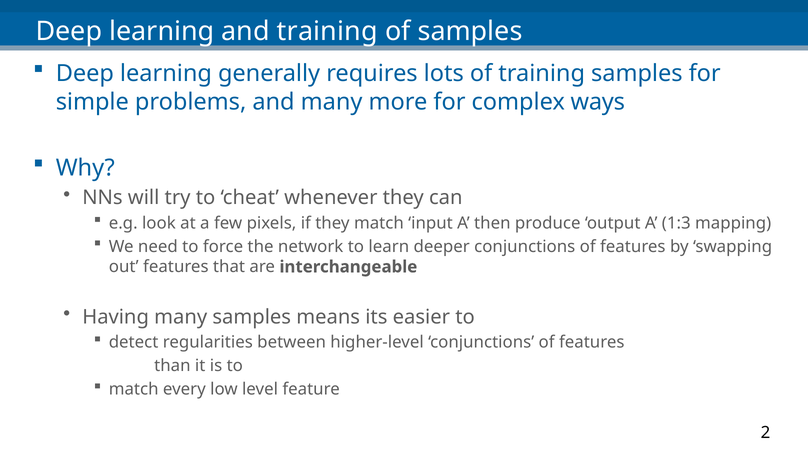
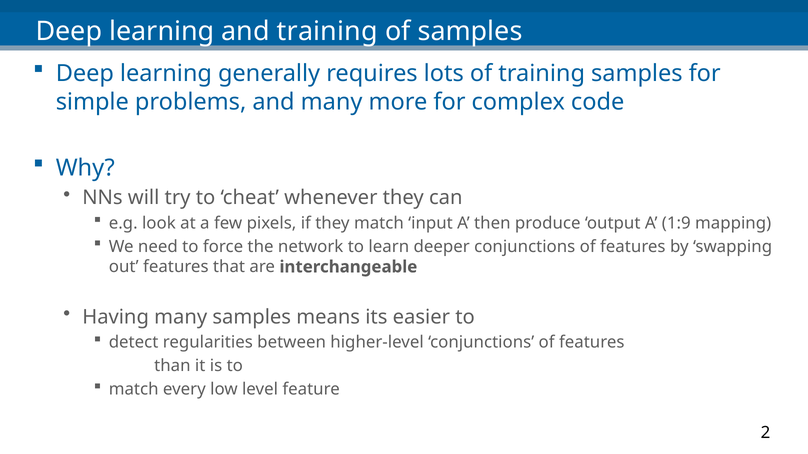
ways: ways -> code
1:3: 1:3 -> 1:9
